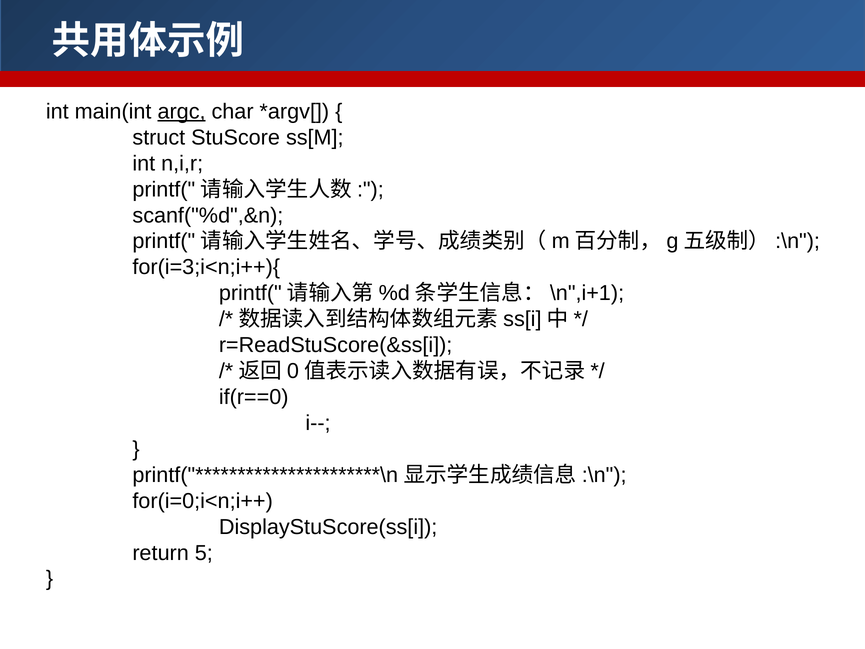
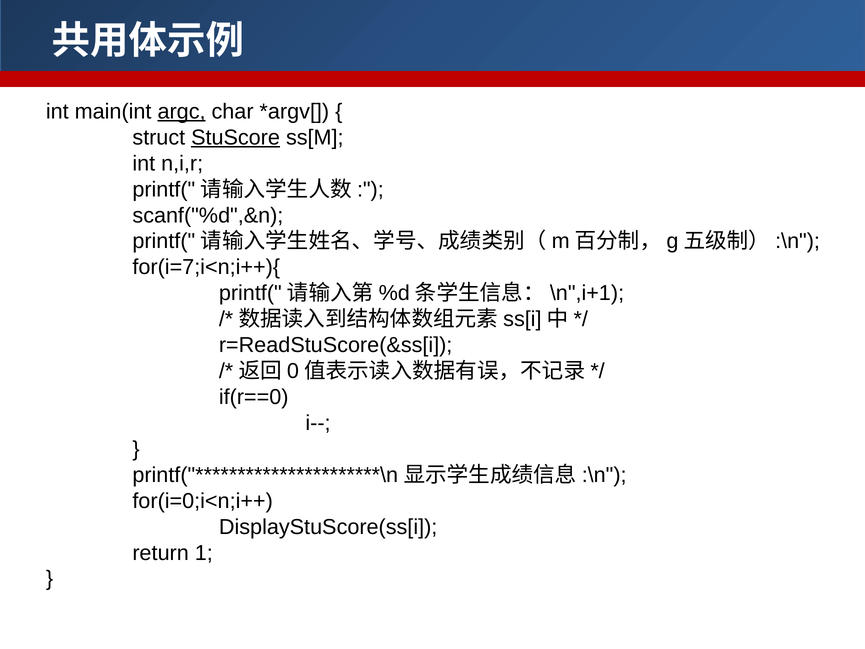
StuScore underline: none -> present
for(i=3;i<n;i++){: for(i=3;i<n;i++){ -> for(i=7;i<n;i++){
5: 5 -> 1
